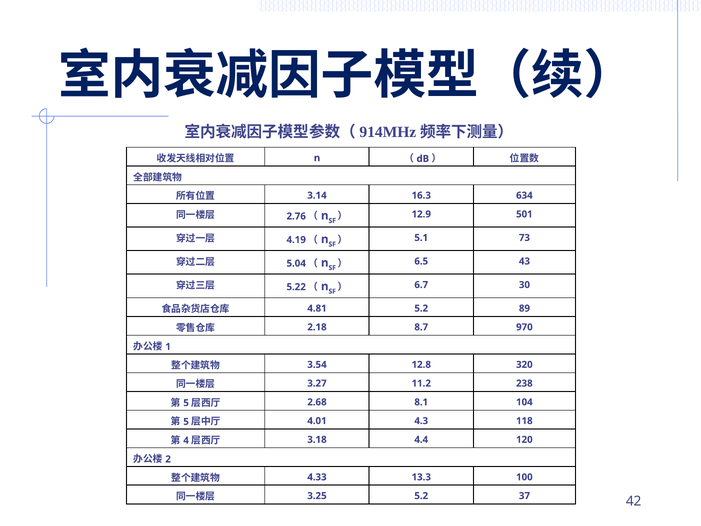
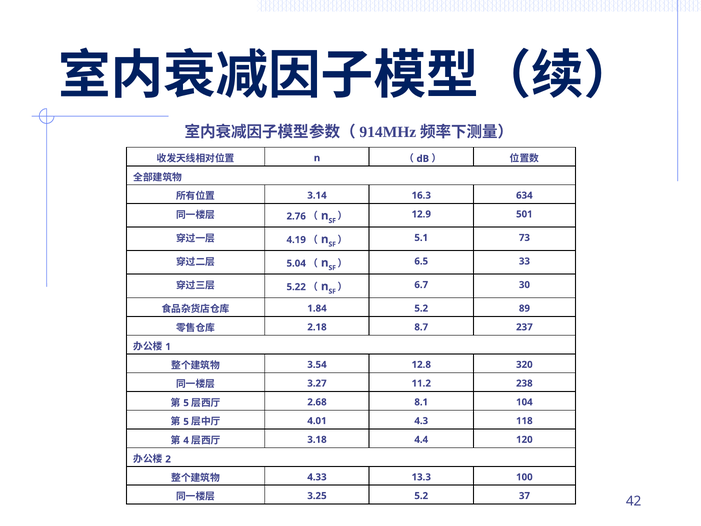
43: 43 -> 33
4.81: 4.81 -> 1.84
970: 970 -> 237
